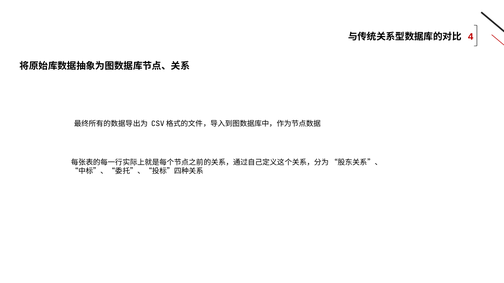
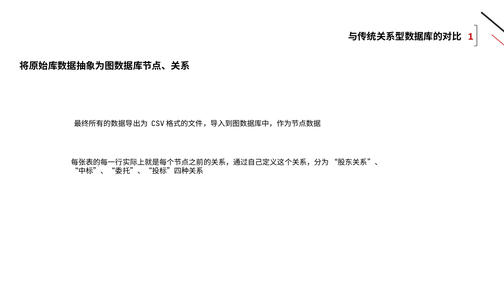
4: 4 -> 1
